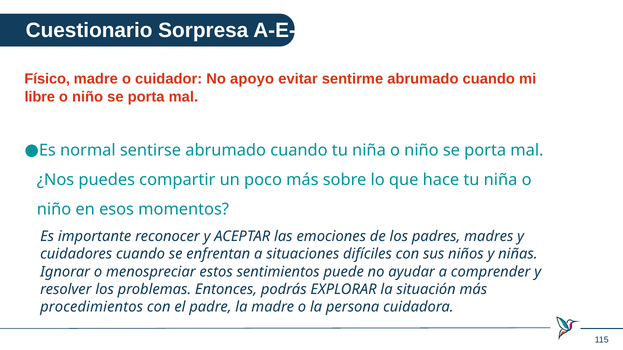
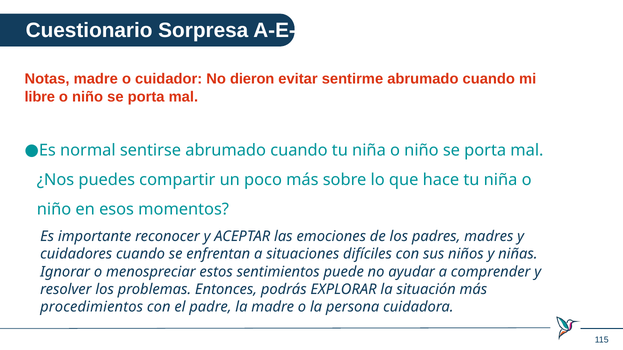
Físico: Físico -> Notas
apoyo: apoyo -> dieron
